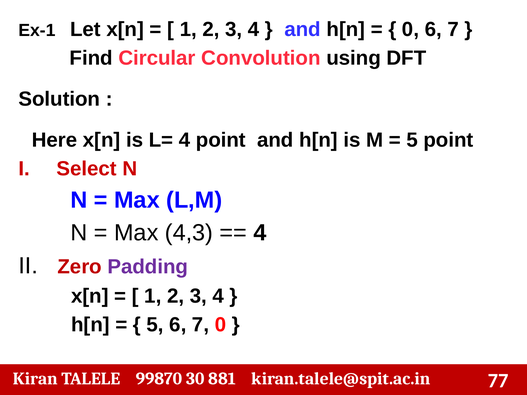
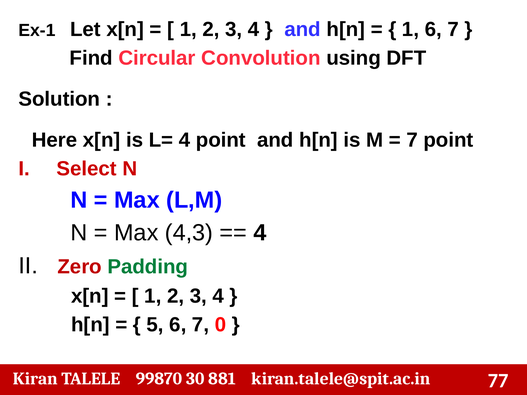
0 at (411, 30): 0 -> 1
5 at (412, 140): 5 -> 7
Padding colour: purple -> green
